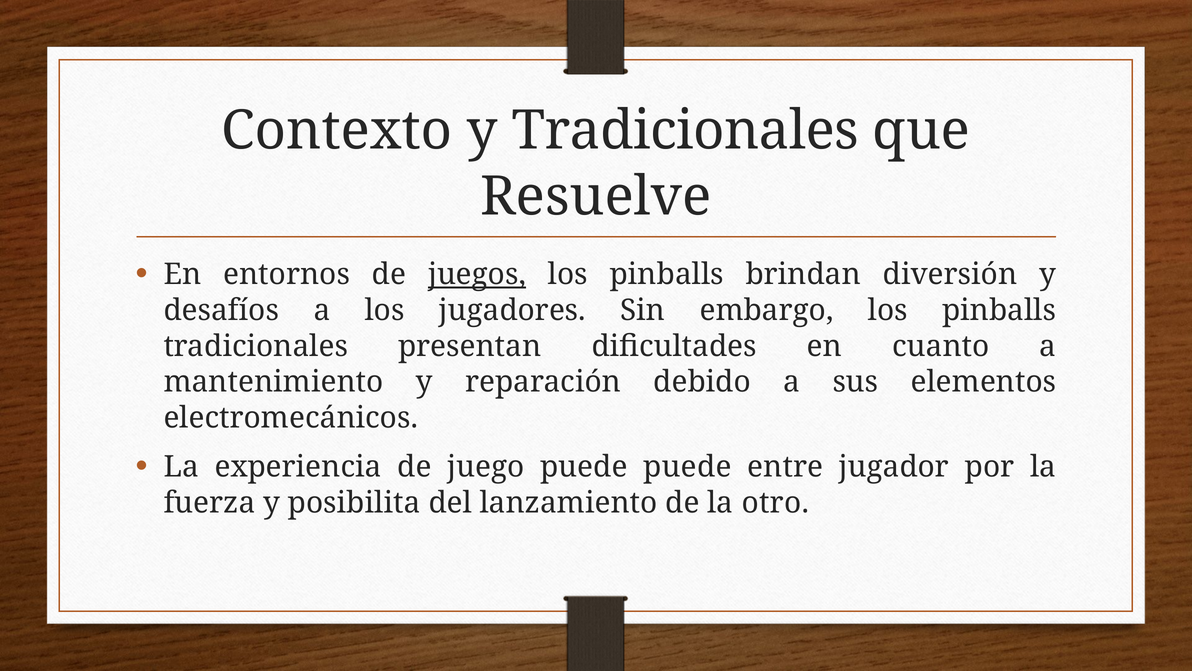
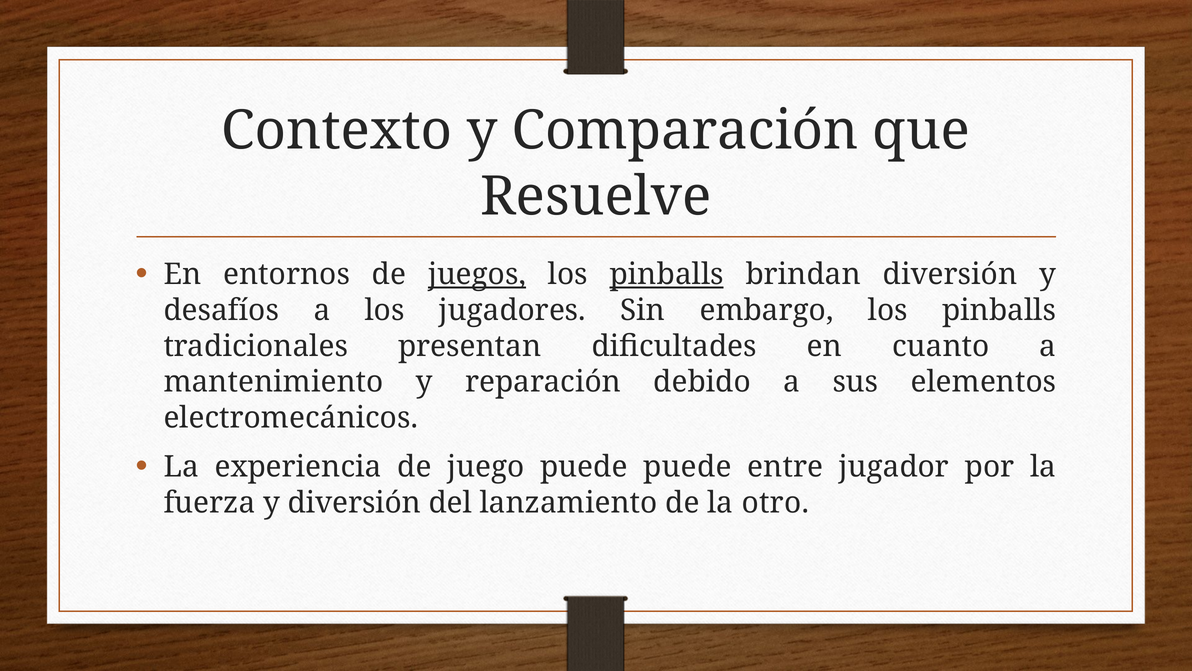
y Tradicionales: Tradicionales -> Comparación
pinballs at (667, 274) underline: none -> present
y posibilita: posibilita -> diversión
